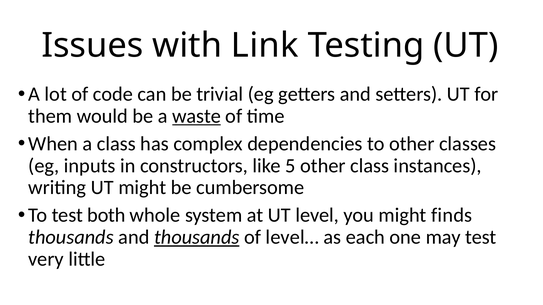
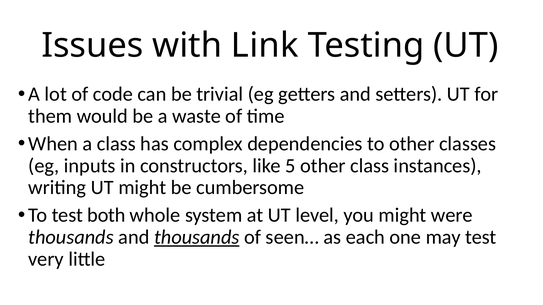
waste underline: present -> none
finds: finds -> were
level…: level… -> seen…
